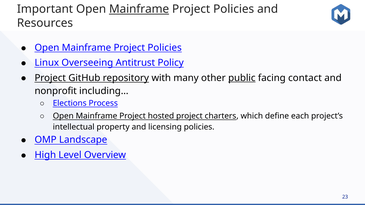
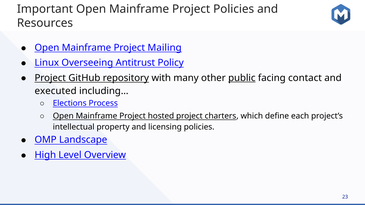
Mainframe at (139, 9) underline: present -> none
Policies at (165, 48): Policies -> Mailing
nonprofit: nonprofit -> executed
